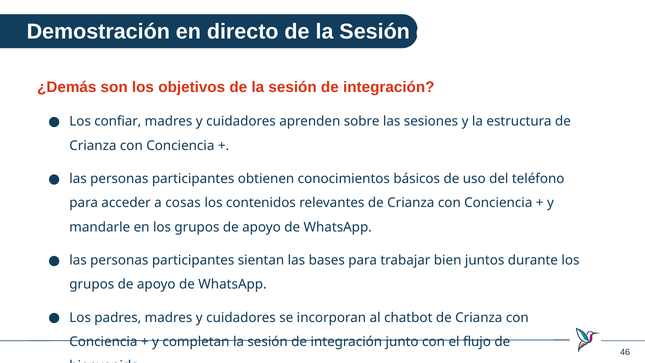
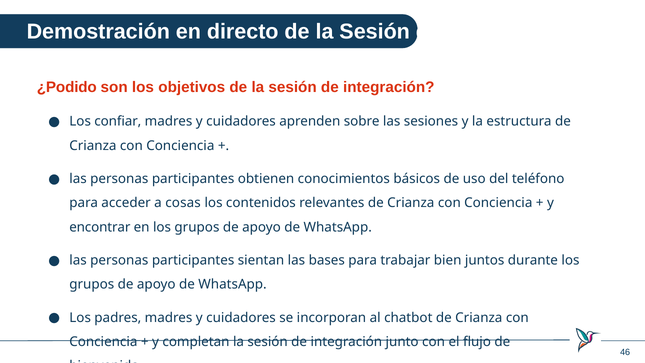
¿Demás: ¿Demás -> ¿Podido
mandarle: mandarle -> encontrar
